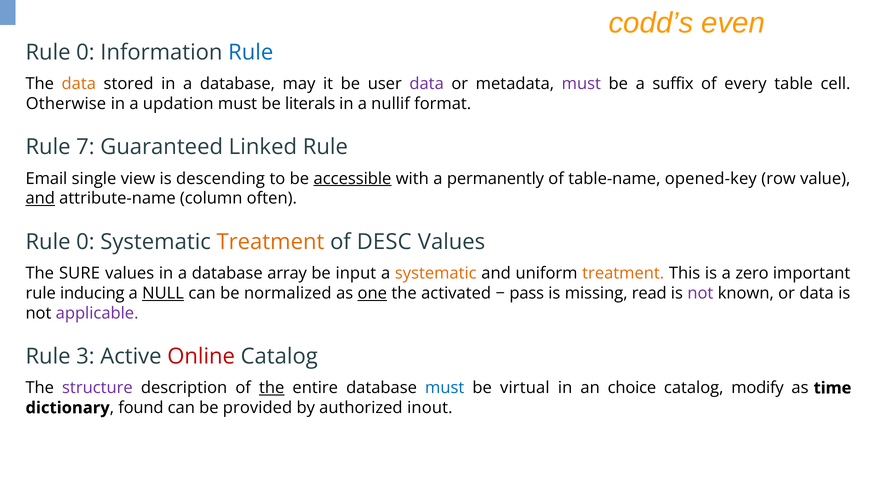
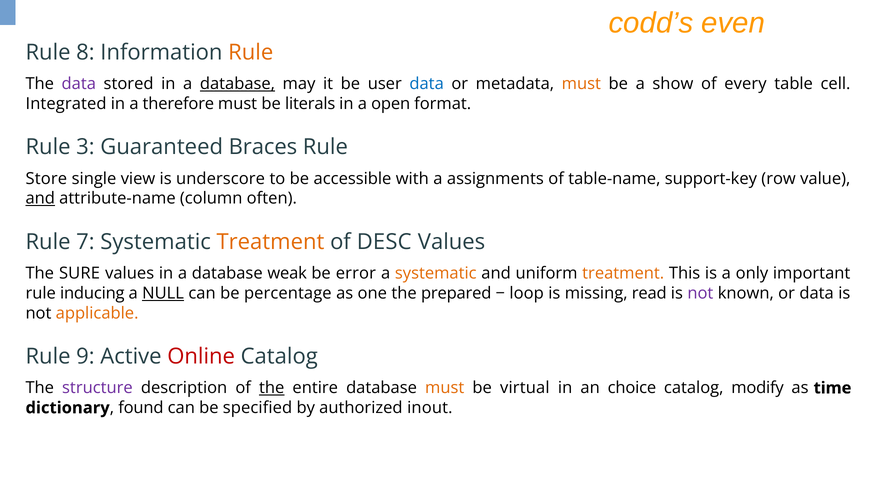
0 at (85, 52): 0 -> 8
Rule at (251, 52) colour: blue -> orange
data at (79, 84) colour: orange -> purple
database at (237, 84) underline: none -> present
data at (427, 84) colour: purple -> blue
must at (581, 84) colour: purple -> orange
suffix: suffix -> show
Otherwise: Otherwise -> Integrated
updation: updation -> therefore
nullif: nullif -> open
7: 7 -> 3
Linked: Linked -> Braces
Email: Email -> Store
descending: descending -> underscore
accessible underline: present -> none
permanently: permanently -> assignments
opened-key: opened-key -> support-key
0 at (85, 242): 0 -> 7
array: array -> weak
input: input -> error
zero: zero -> only
normalized: normalized -> percentage
one underline: present -> none
activated: activated -> prepared
pass: pass -> loop
applicable colour: purple -> orange
3: 3 -> 9
must at (445, 388) colour: blue -> orange
provided: provided -> specified
